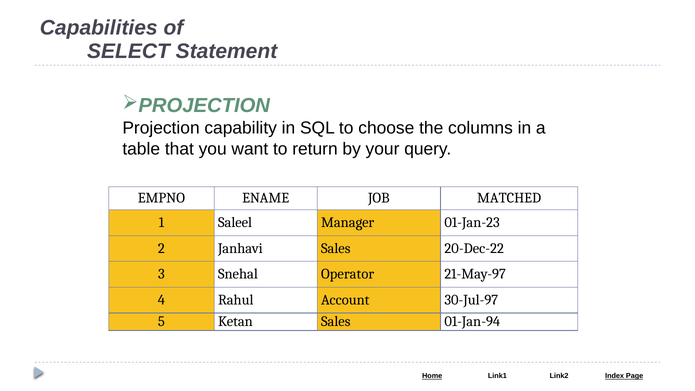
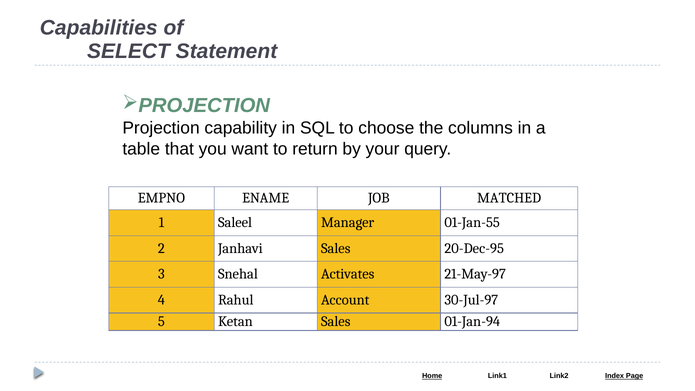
01-Jan-23: 01-Jan-23 -> 01-Jan-55
20-Dec-22: 20-Dec-22 -> 20-Dec-95
Operator: Operator -> Activates
